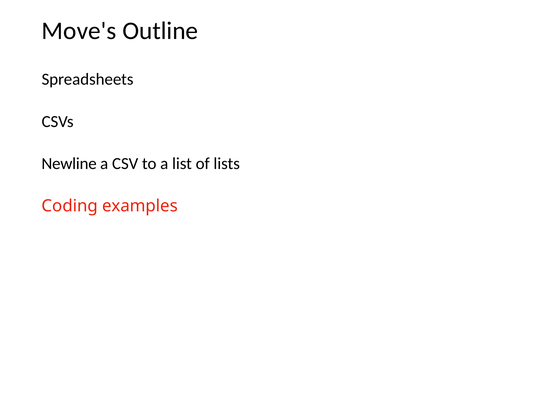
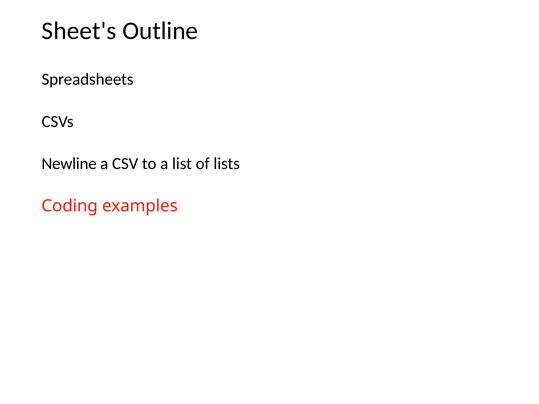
Move's: Move's -> Sheet's
